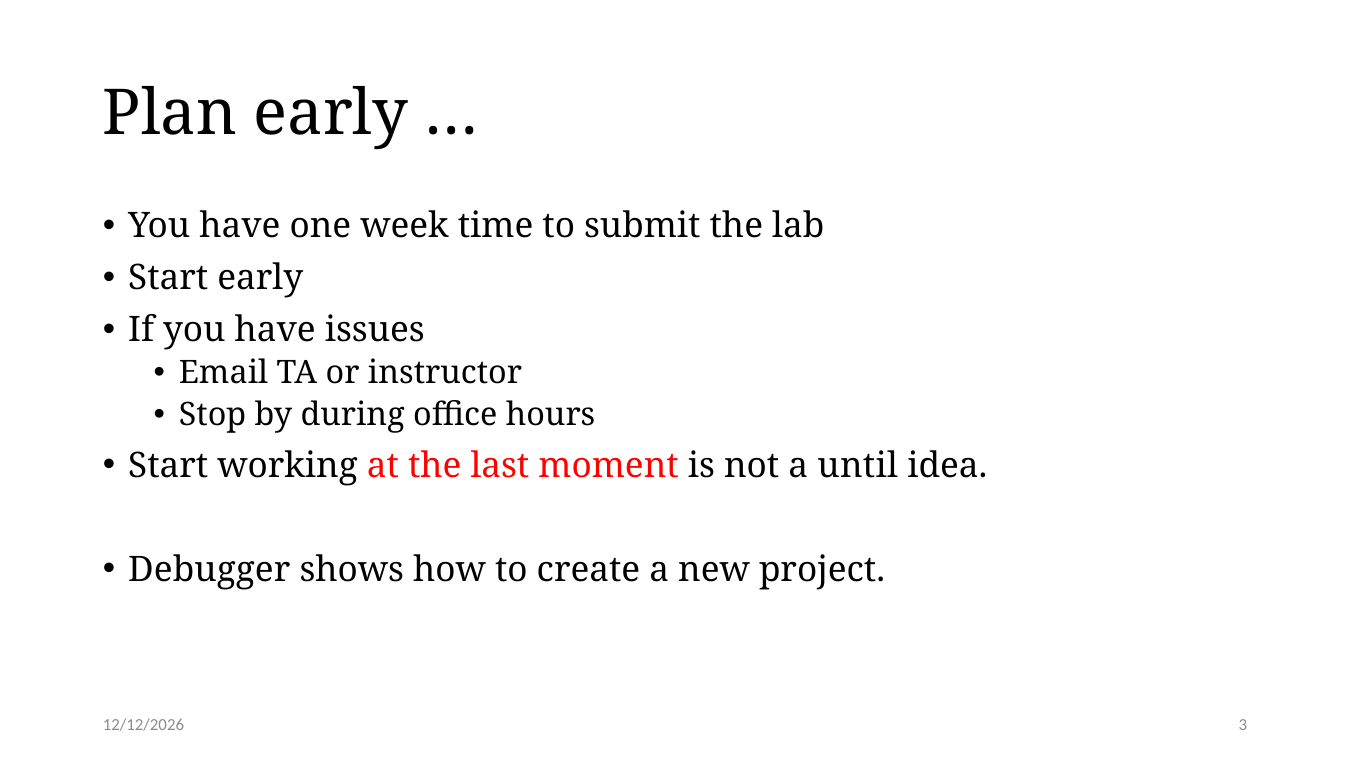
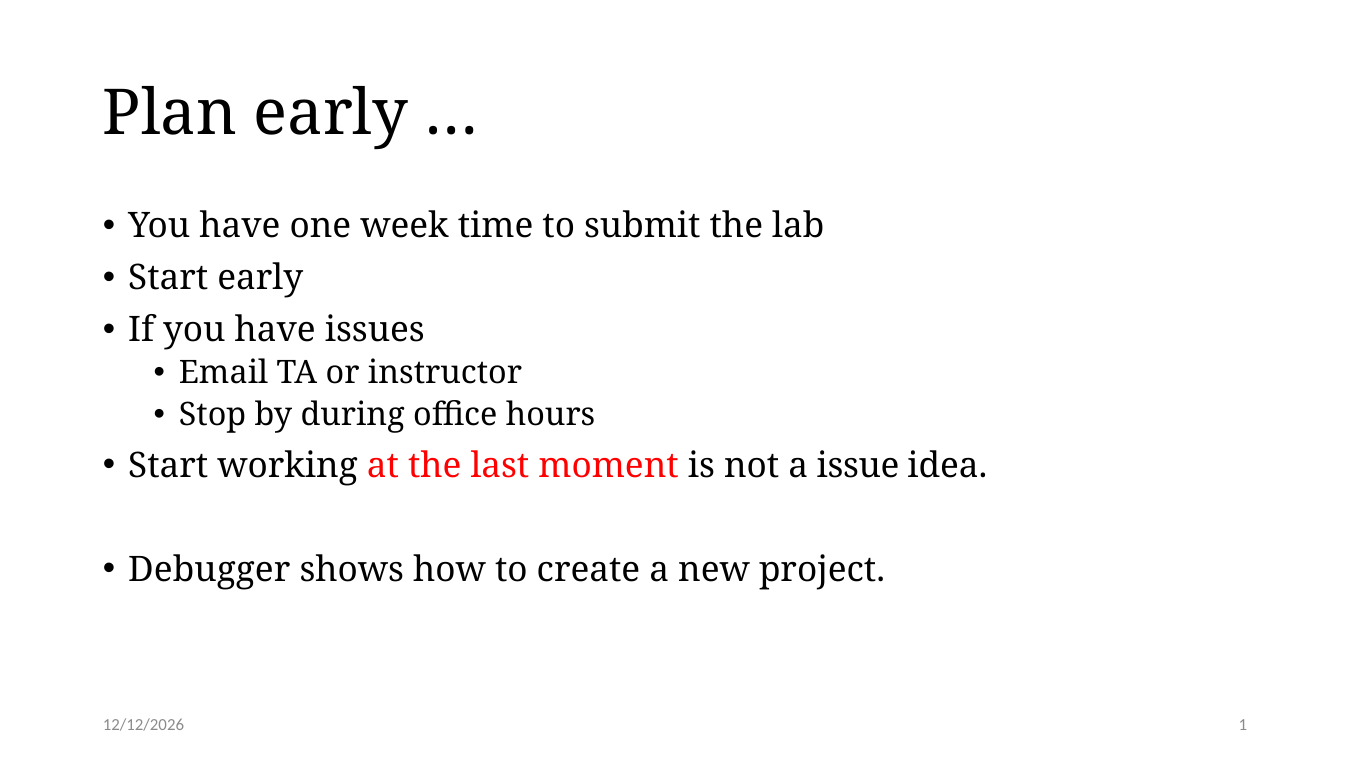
until: until -> issue
3: 3 -> 1
